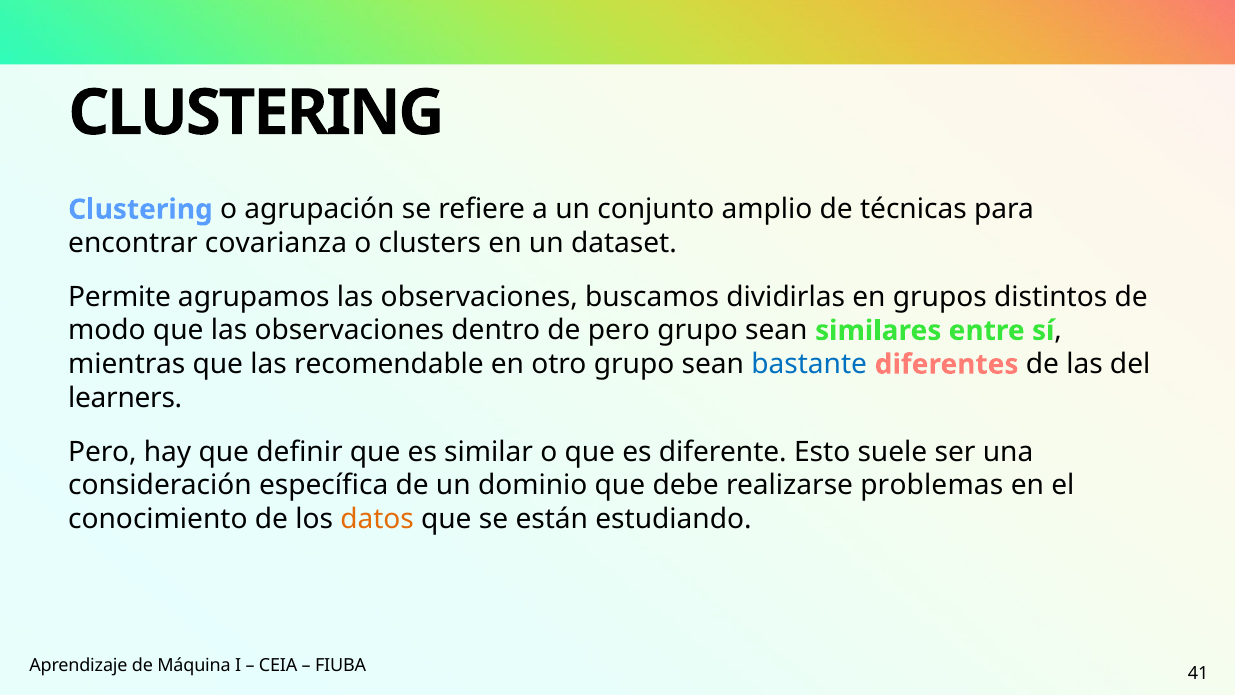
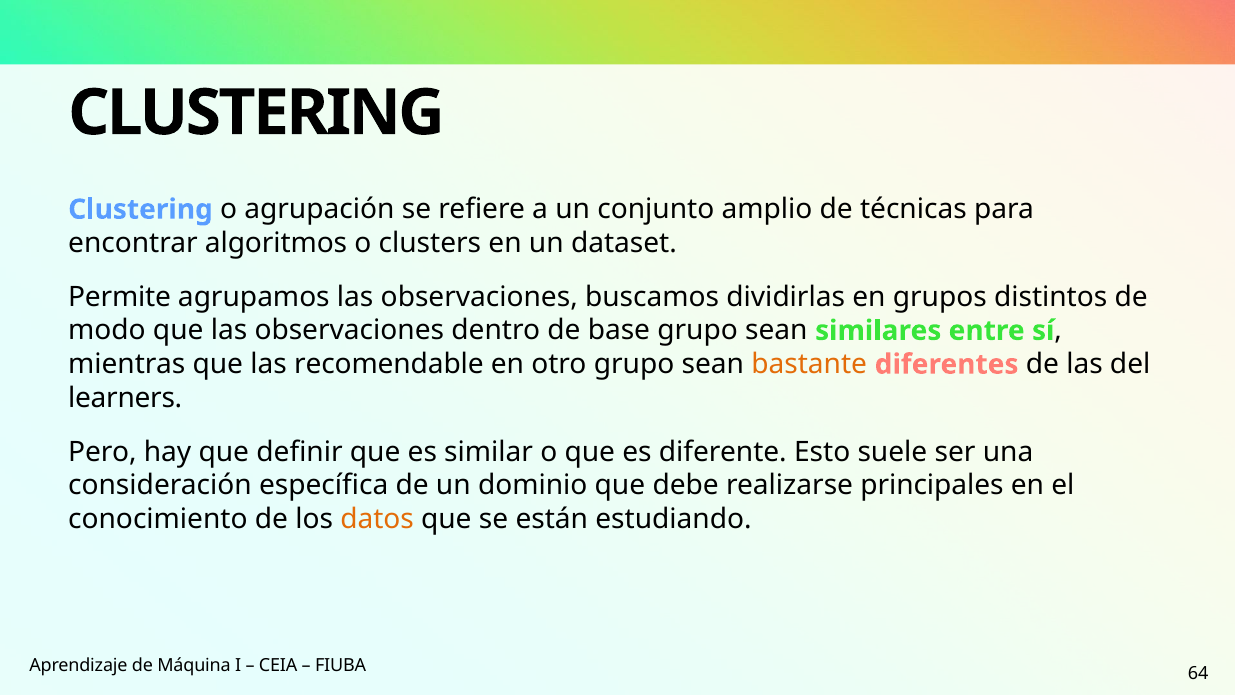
covarianza: covarianza -> algoritmos
de pero: pero -> base
bastante colour: blue -> orange
problemas: problemas -> principales
41: 41 -> 64
